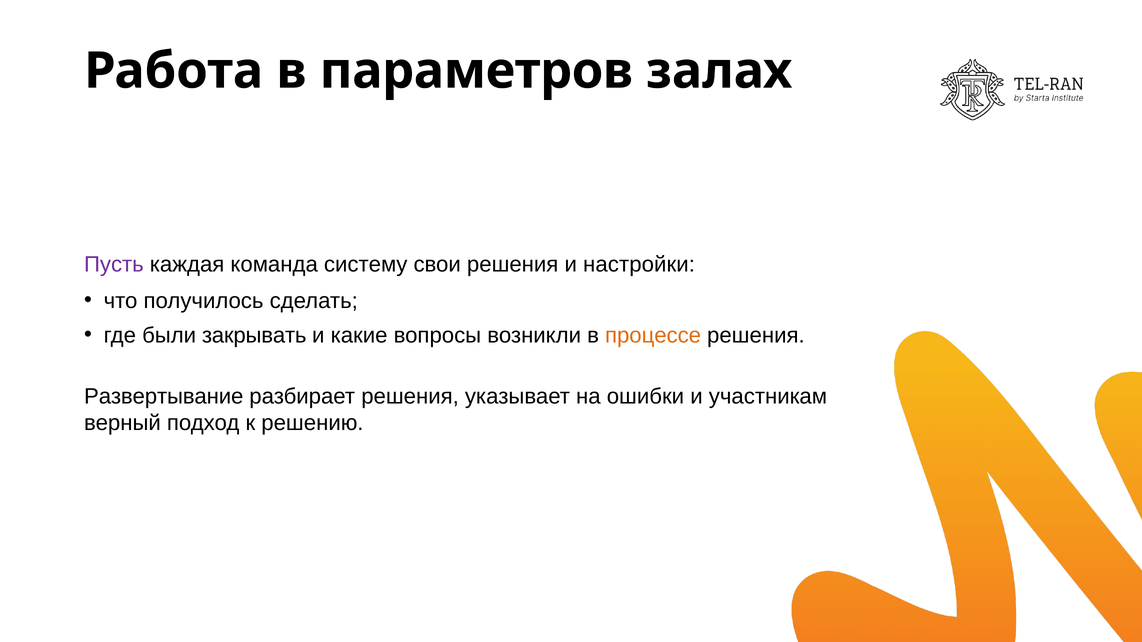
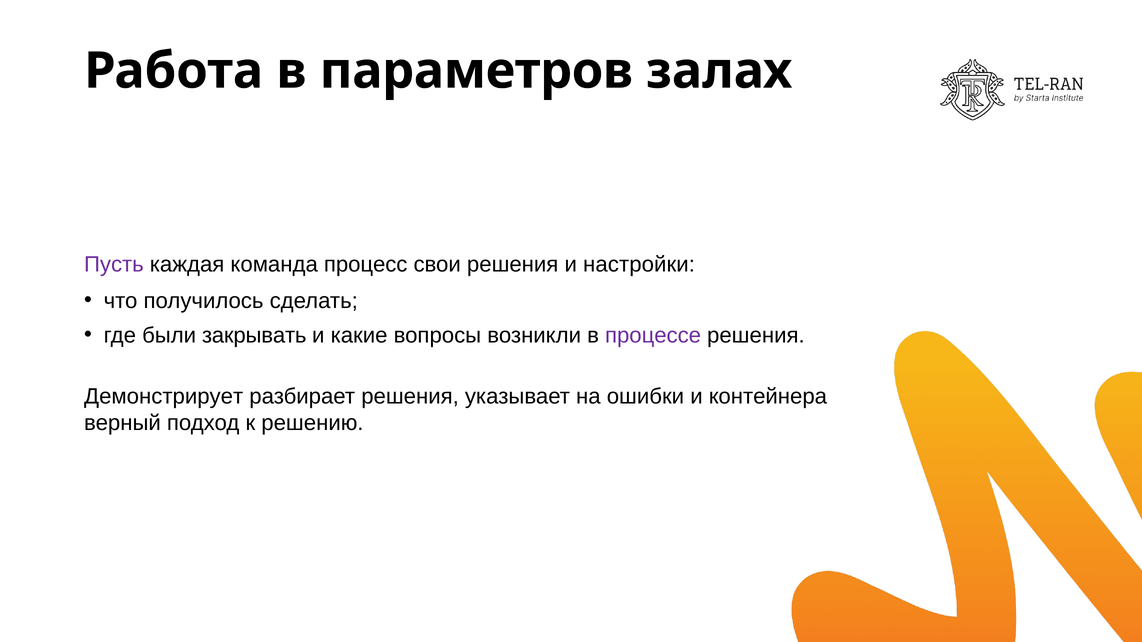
систему: систему -> процесс
процессе colour: orange -> purple
Развертывание: Развертывание -> Демонстрирует
участникам: участникам -> контейнера
